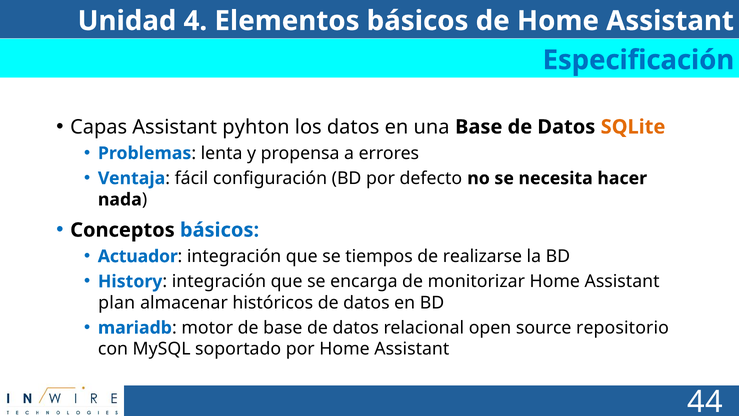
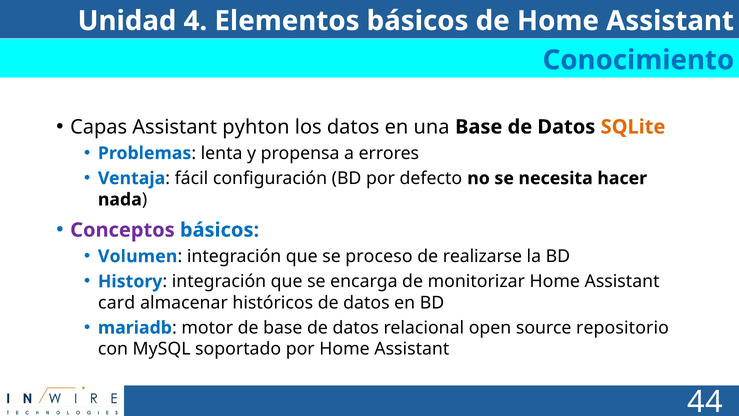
Especificación: Especificación -> Conocimiento
Conceptos colour: black -> purple
Actuador: Actuador -> Volumen
tiempos: tiempos -> proceso
plan: plan -> card
